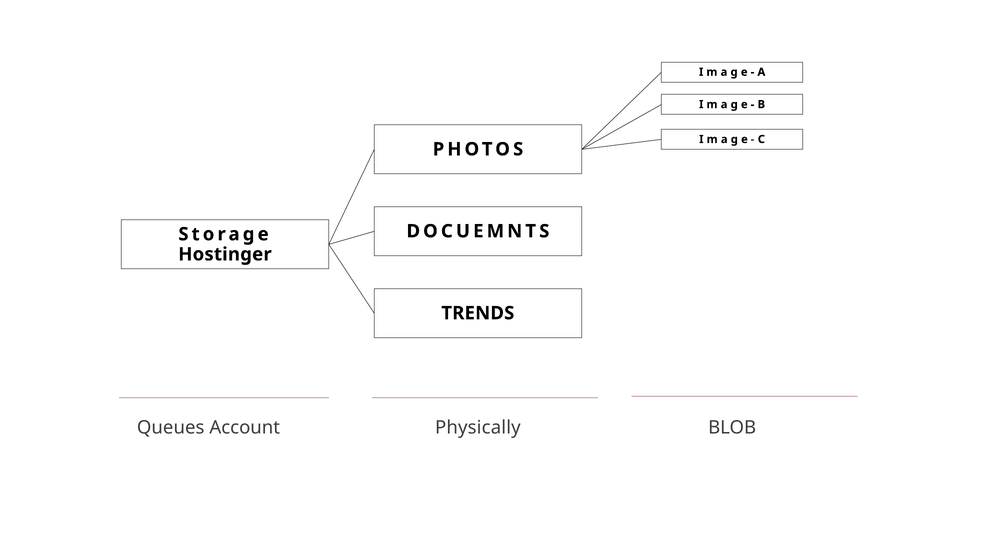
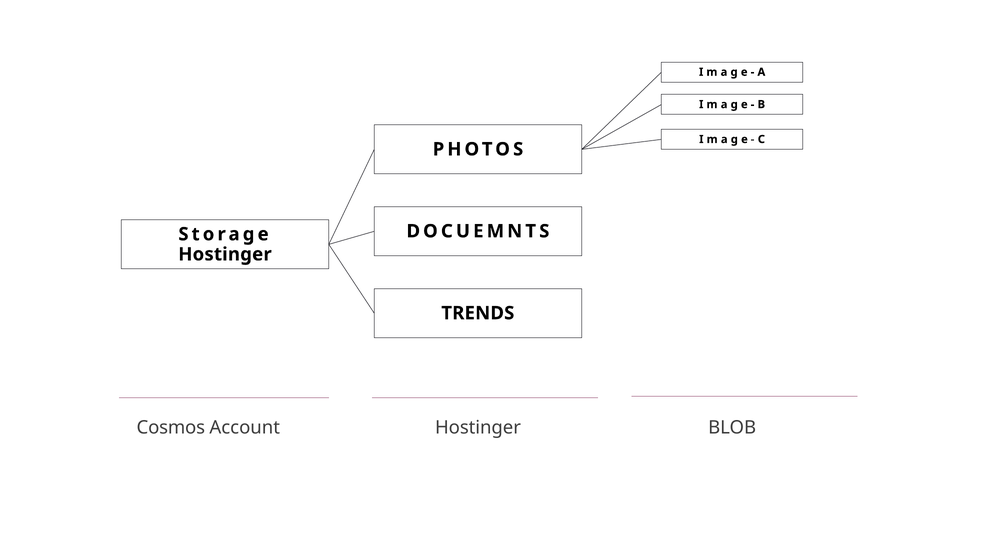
Queues: Queues -> Cosmos
Account Physically: Physically -> Hostinger
